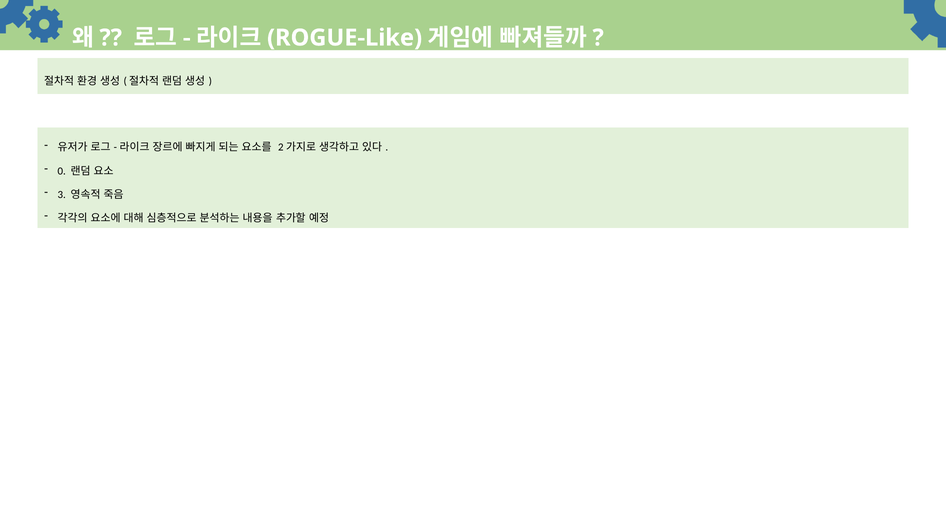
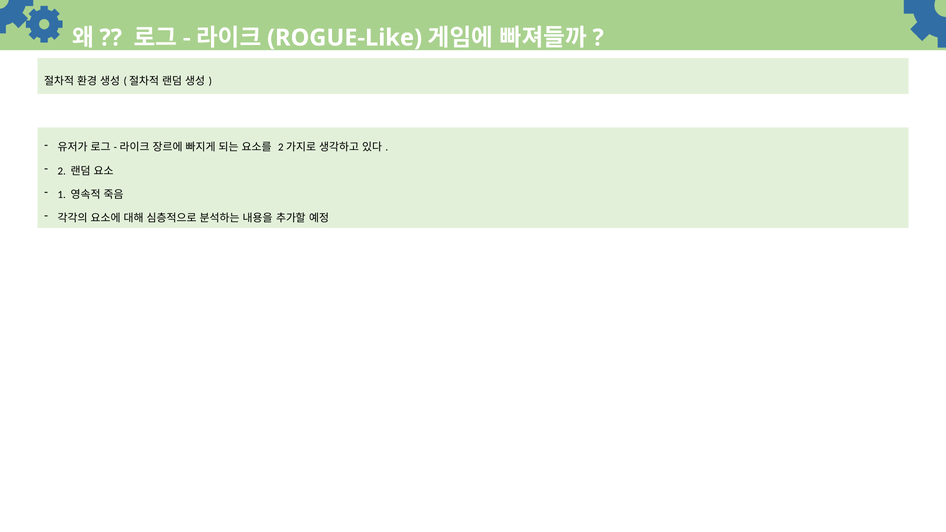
0: 0 -> 2
3: 3 -> 1
